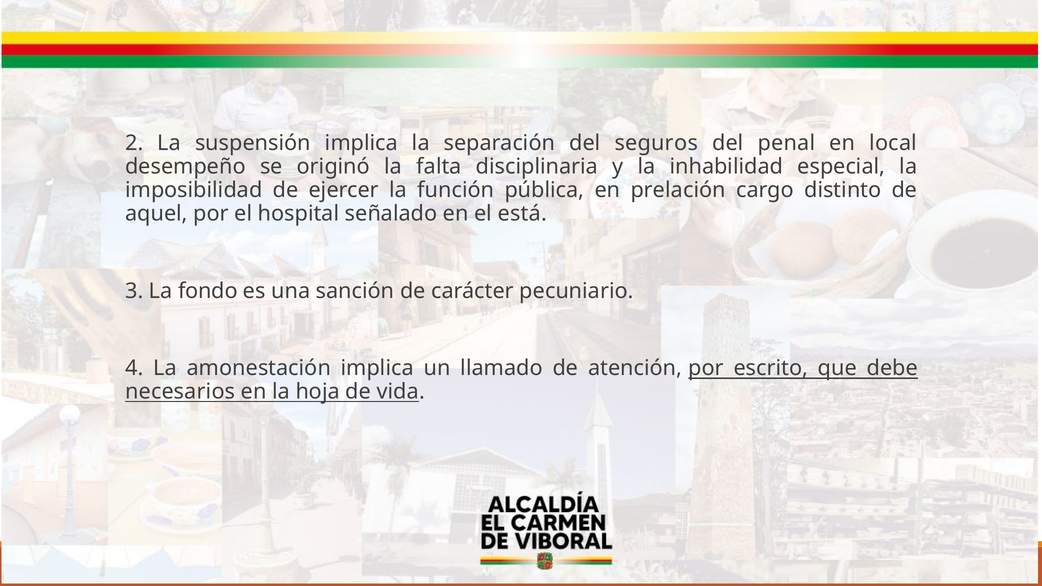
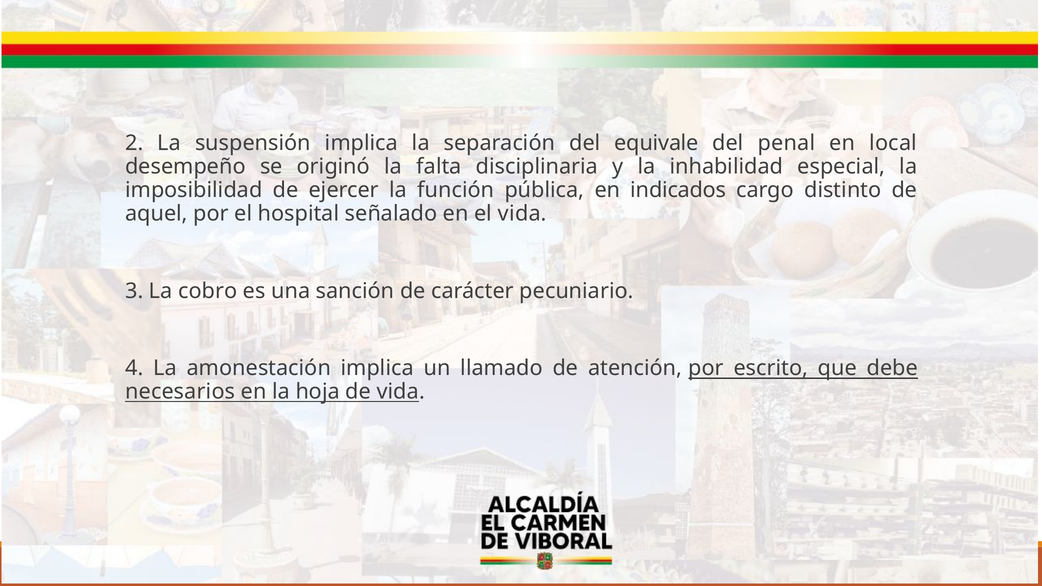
seguros: seguros -> equivale
prelación: prelación -> indicados
el está: está -> vida
fondo: fondo -> cobro
